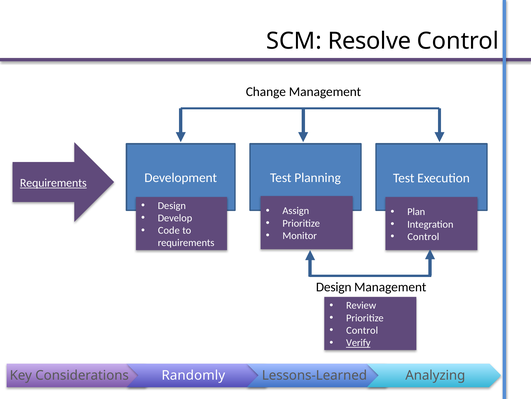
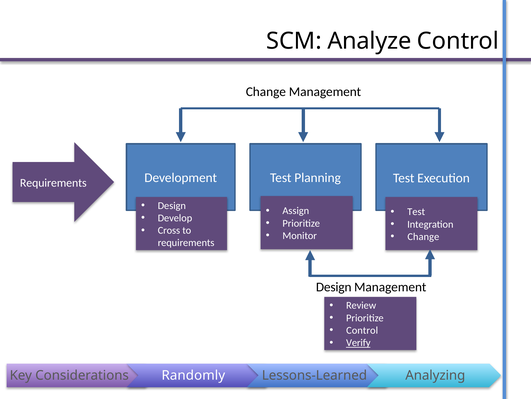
Resolve: Resolve -> Analyze
Requirements at (53, 182) underline: present -> none
Plan at (416, 211): Plan -> Test
Code: Code -> Cross
Control at (423, 236): Control -> Change
